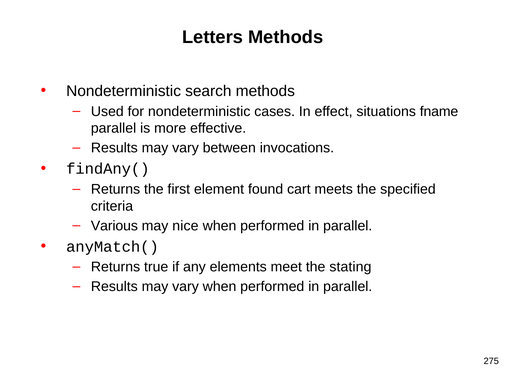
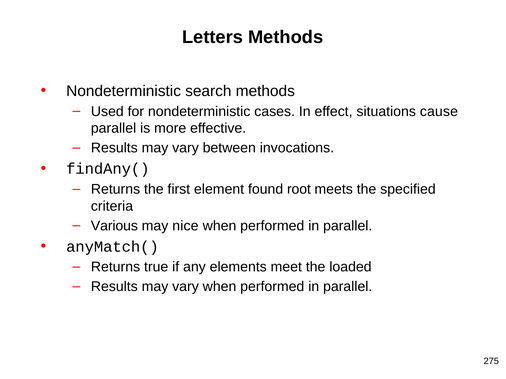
fname: fname -> cause
cart: cart -> root
stating: stating -> loaded
